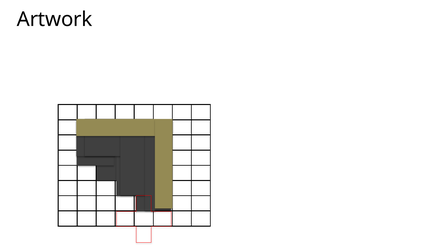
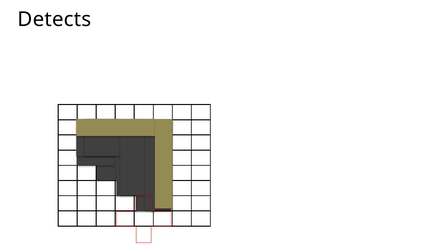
Artwork: Artwork -> Detects
